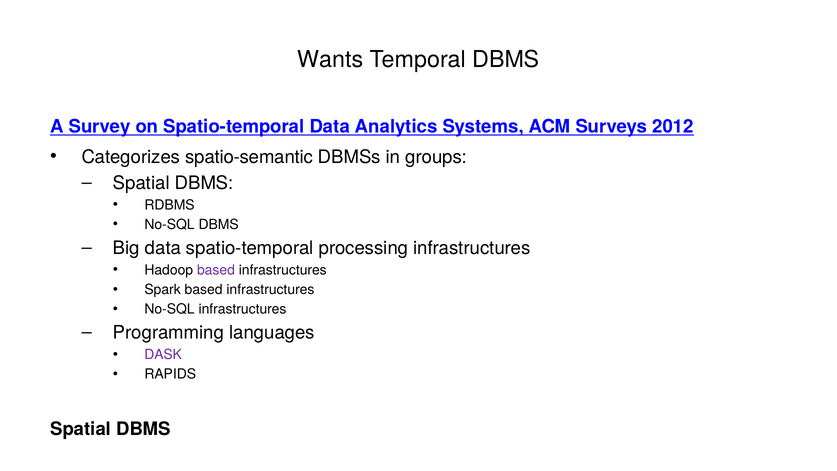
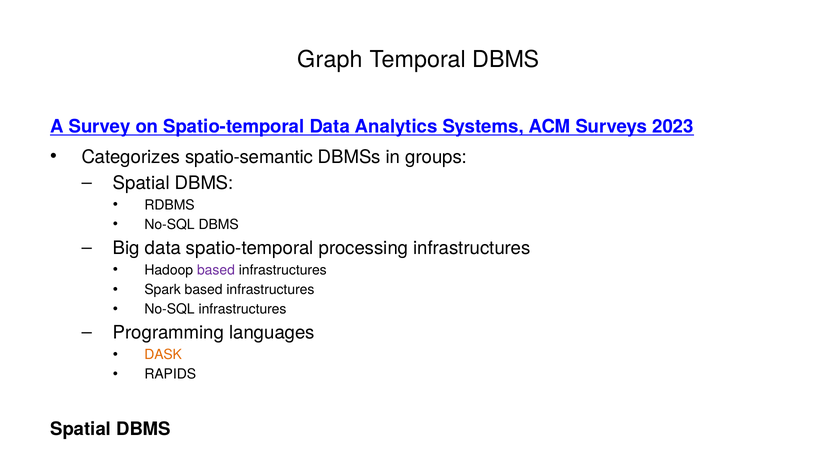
Wants: Wants -> Graph
2012: 2012 -> 2023
DASK colour: purple -> orange
